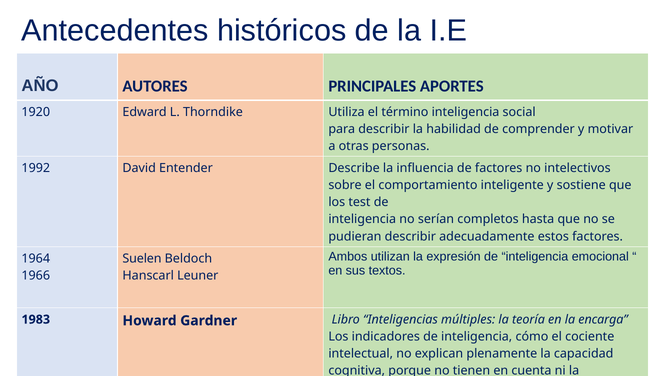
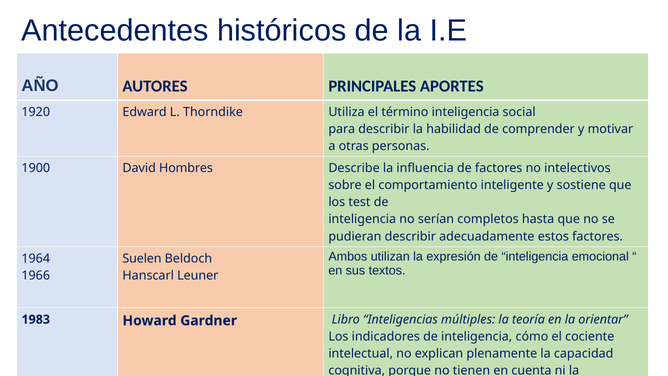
1992: 1992 -> 1900
Entender: Entender -> Hombres
encarga: encarga -> orientar
